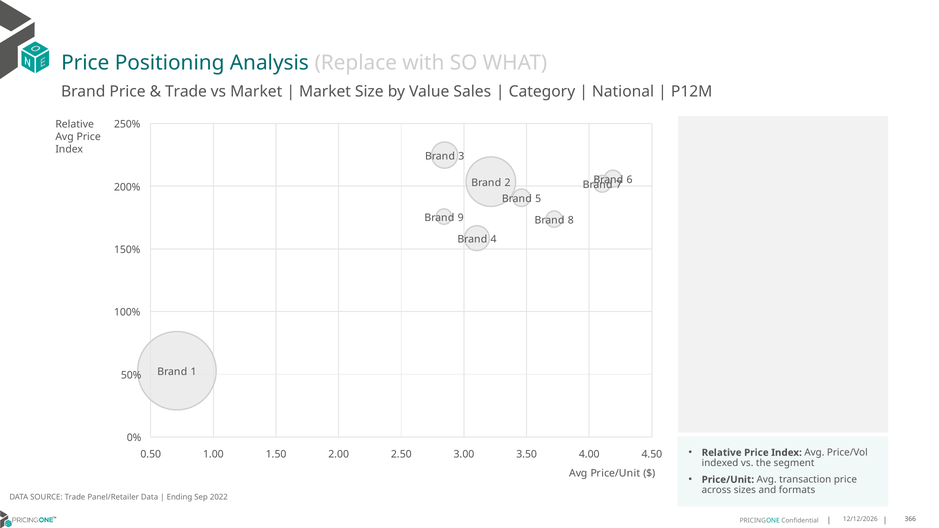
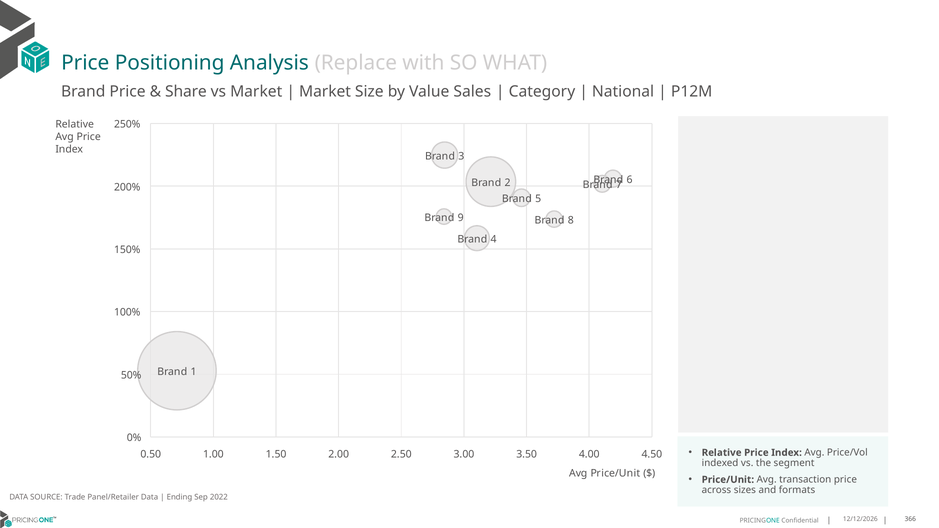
Trade at (186, 92): Trade -> Share
